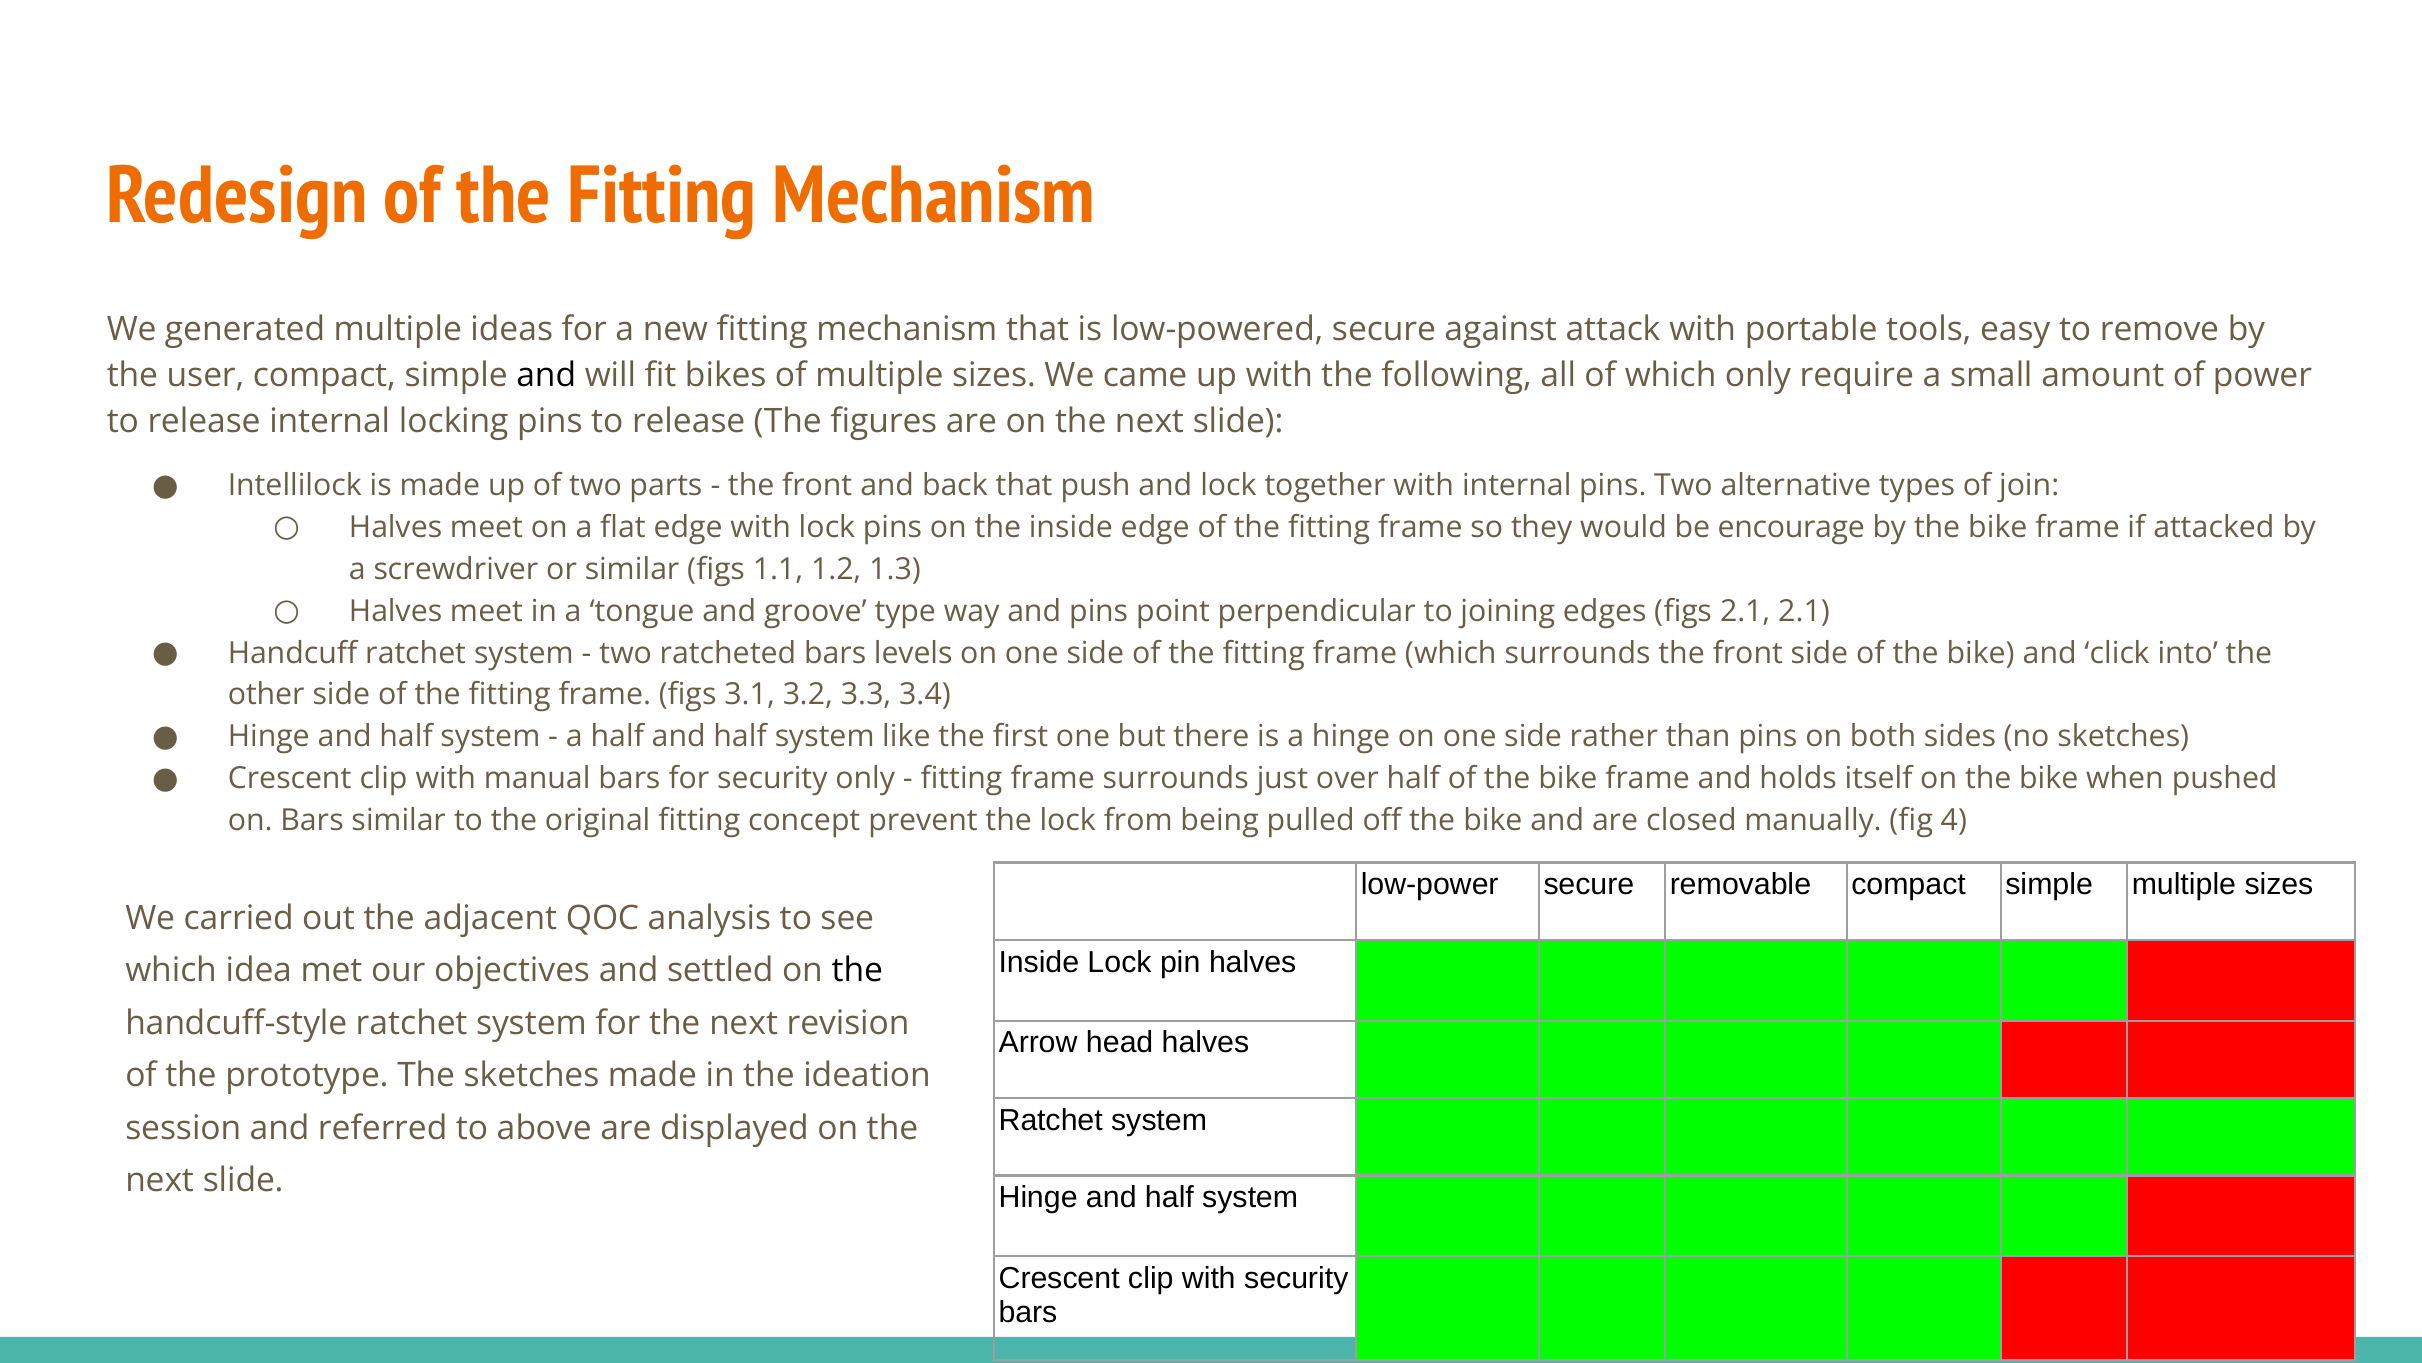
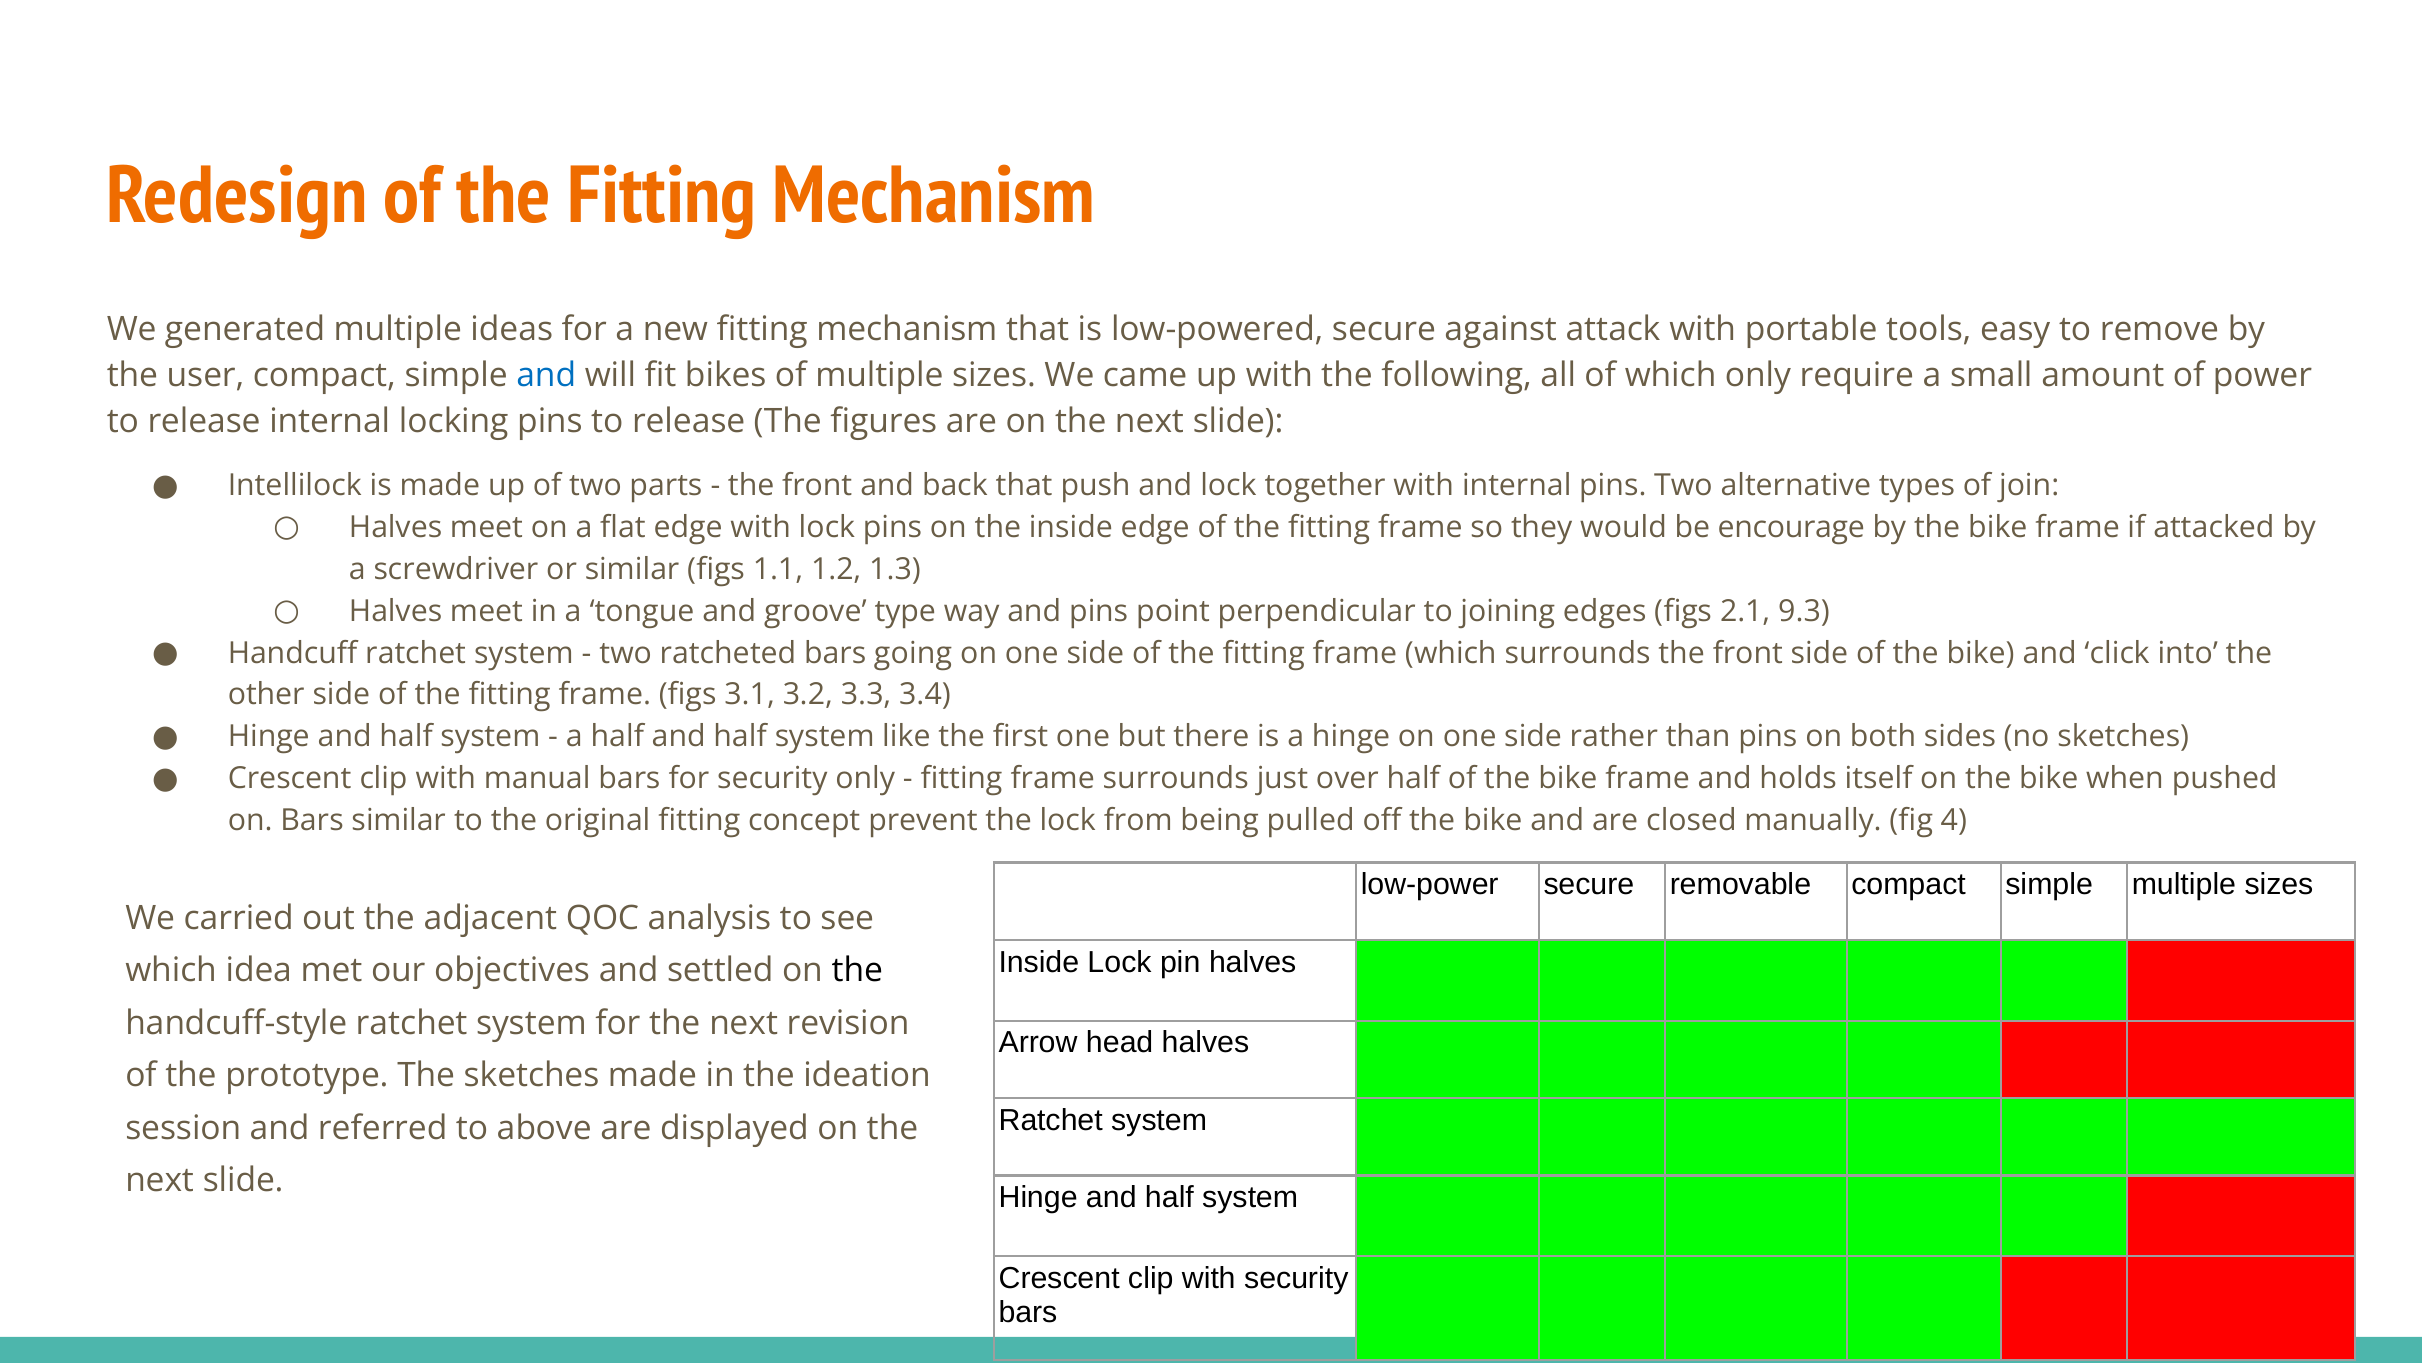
and at (546, 375) colour: black -> blue
2.1 2.1: 2.1 -> 9.3
levels: levels -> going
